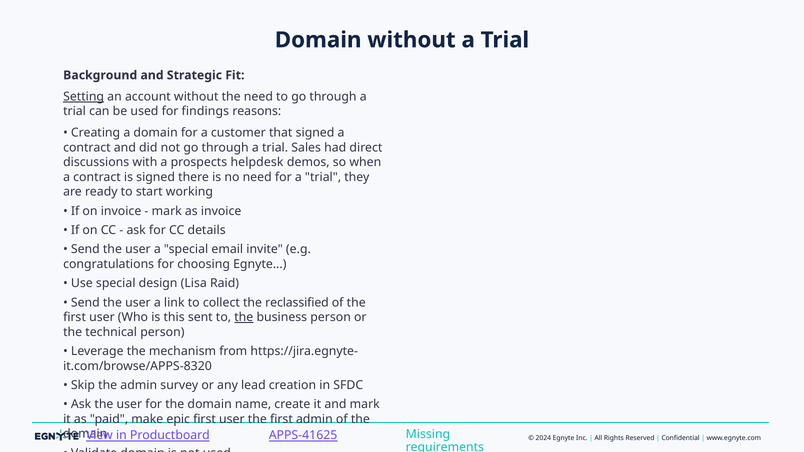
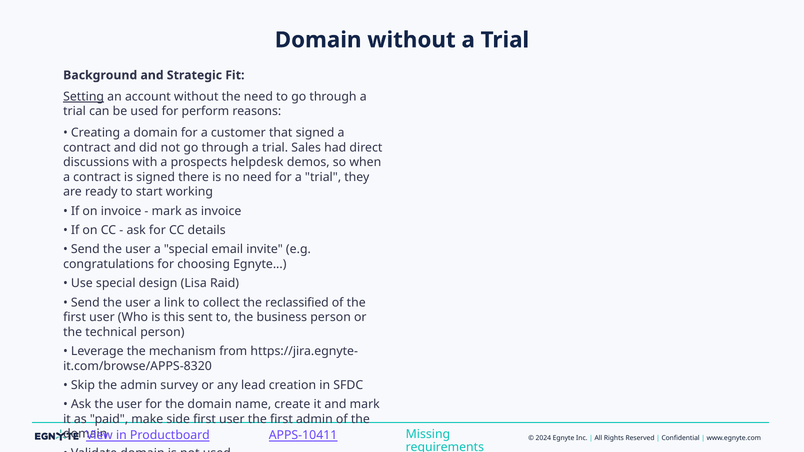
findings: findings -> perform
the at (244, 318) underline: present -> none
epic: epic -> side
APPS-41625: APPS-41625 -> APPS-10411
